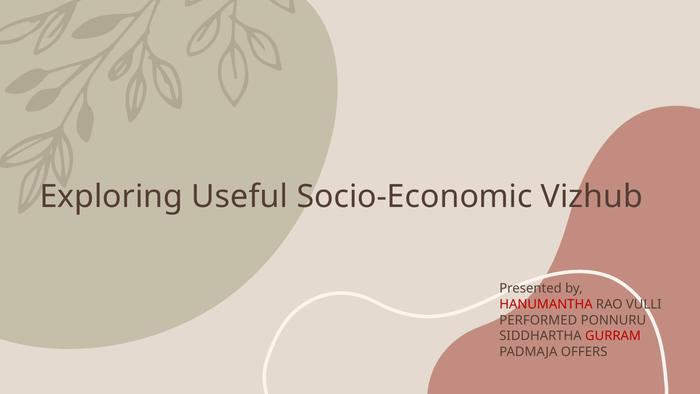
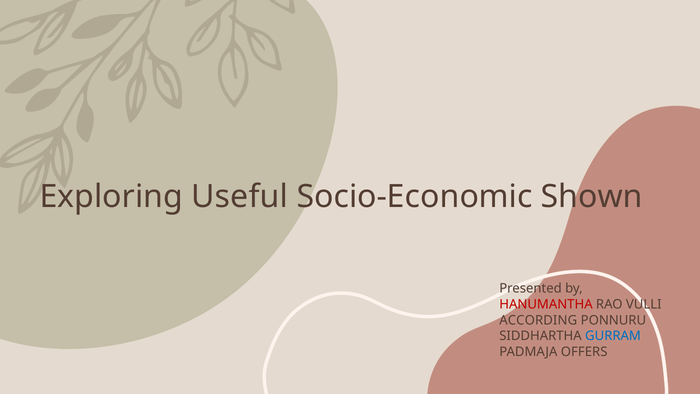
Vizhub: Vizhub -> Shown
PERFORMED: PERFORMED -> ACCORDING
GURRAM colour: red -> blue
